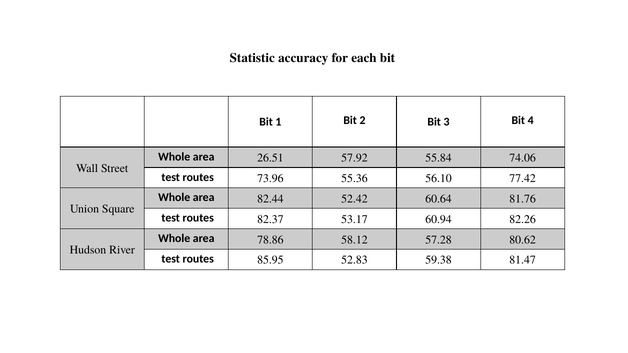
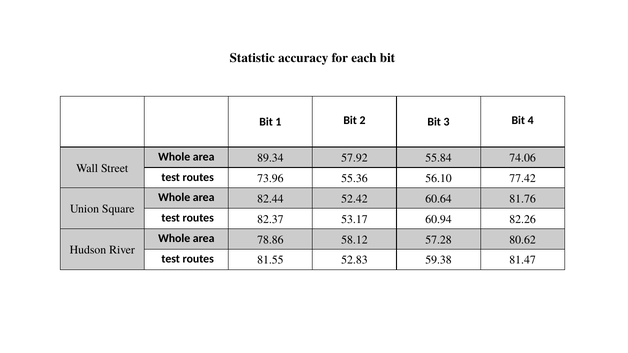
26.51: 26.51 -> 89.34
85.95: 85.95 -> 81.55
